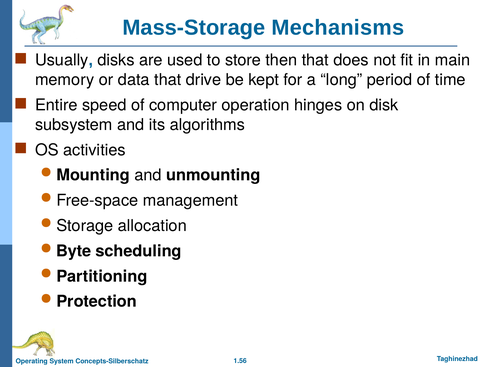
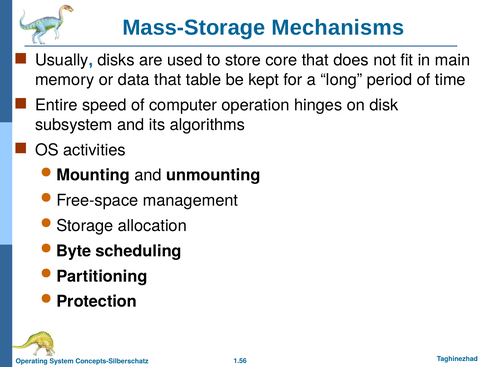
then: then -> core
drive: drive -> table
